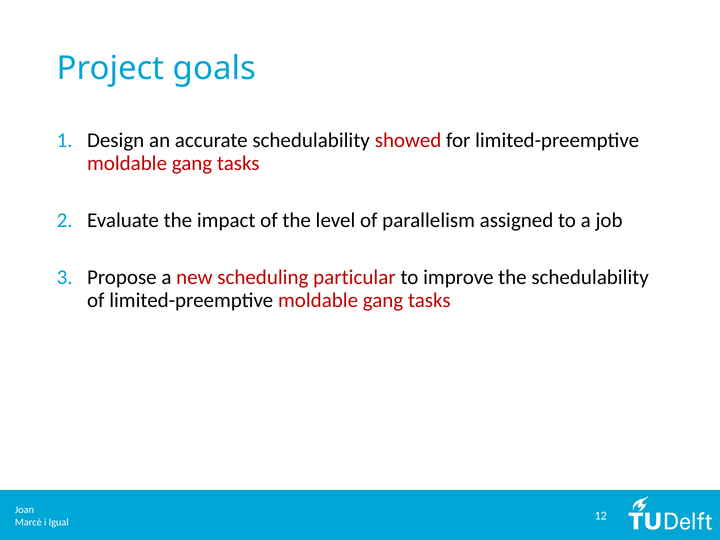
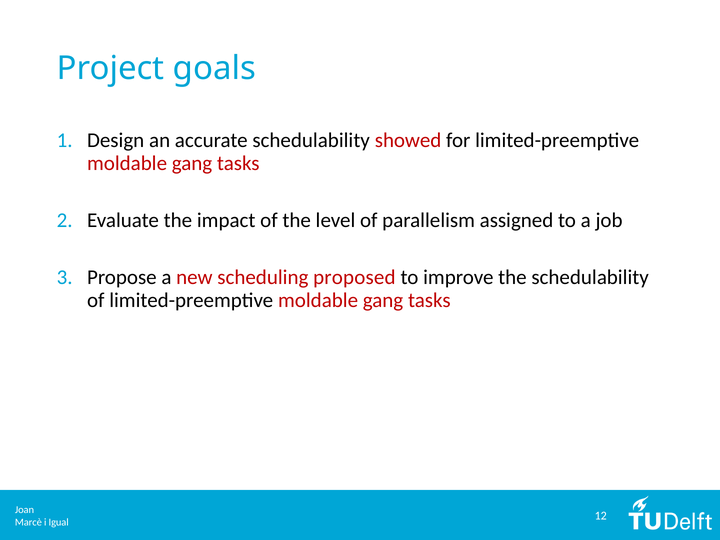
particular: particular -> proposed
